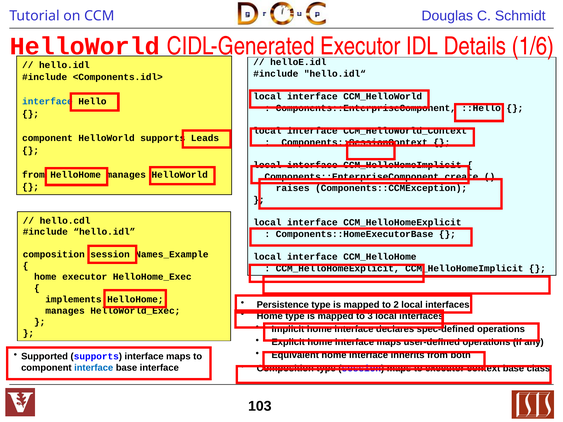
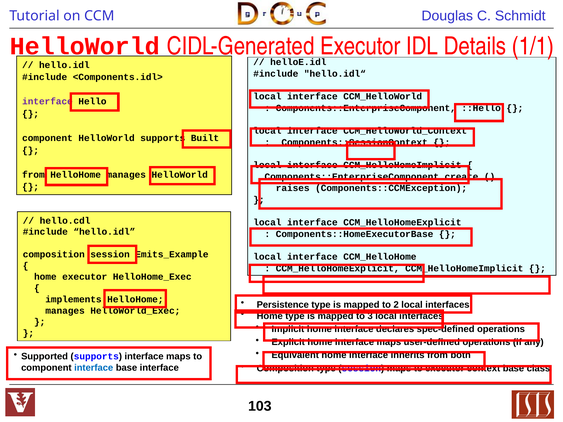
1/6: 1/6 -> 1/1
interface at (47, 102) colour: blue -> purple
Leads: Leads -> Built
Names_Example: Names_Example -> Emits_Example
